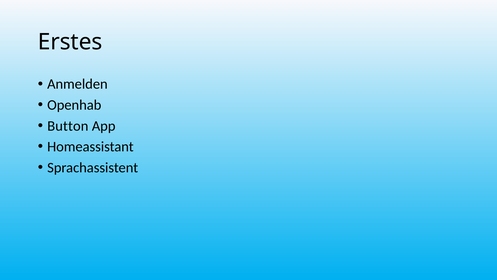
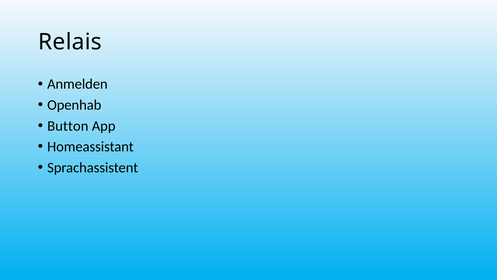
Erstes: Erstes -> Relais
